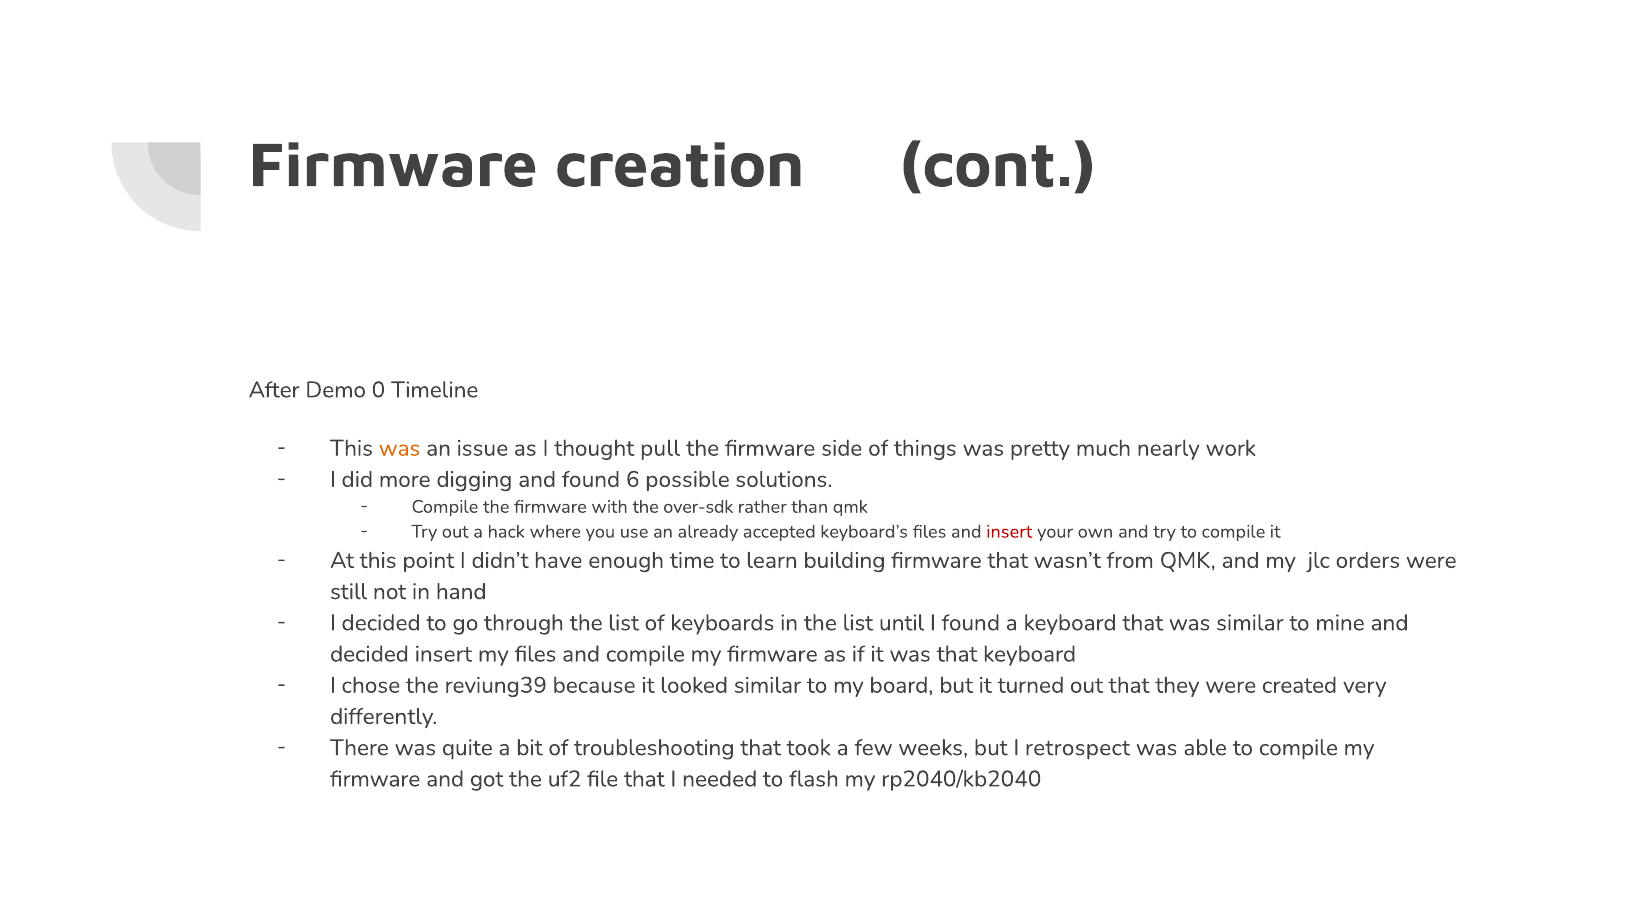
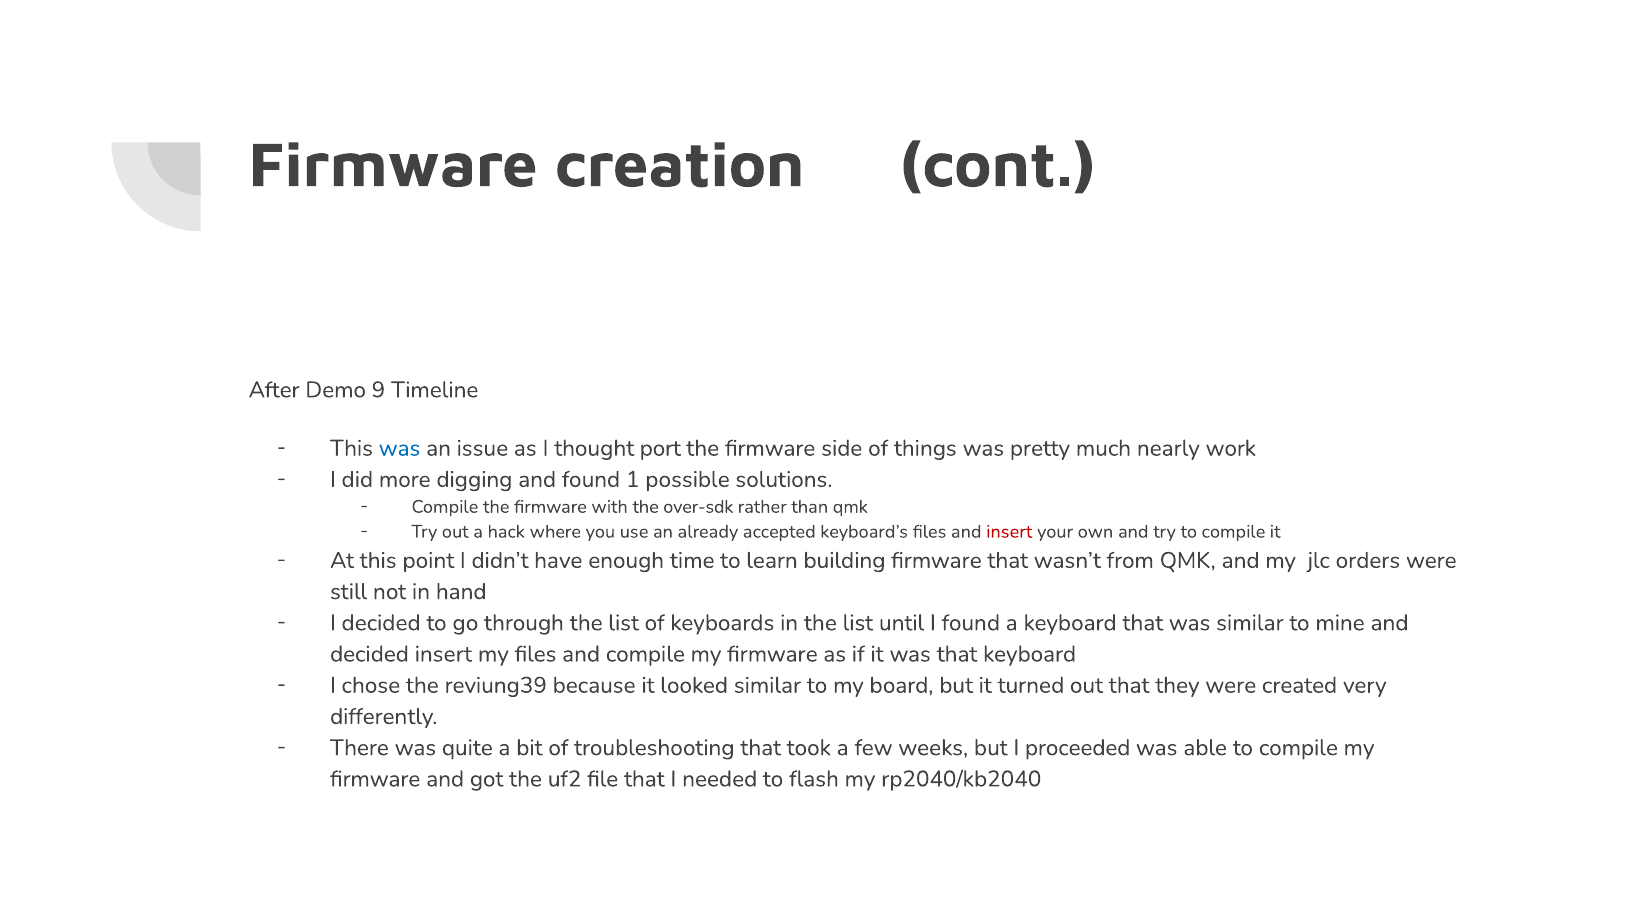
0: 0 -> 9
was at (400, 448) colour: orange -> blue
pull: pull -> port
6: 6 -> 1
retrospect: retrospect -> proceeded
